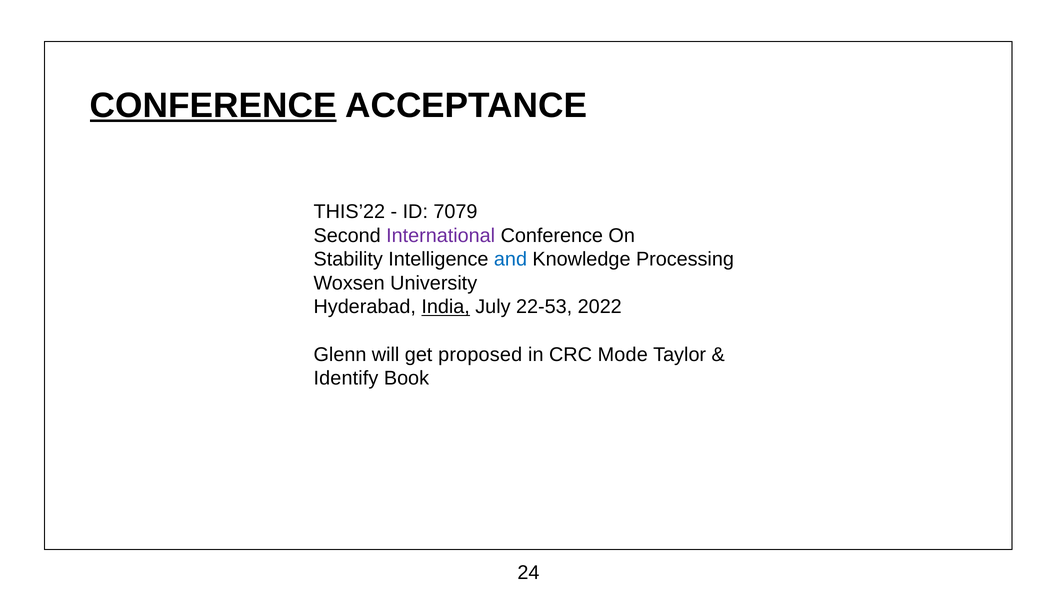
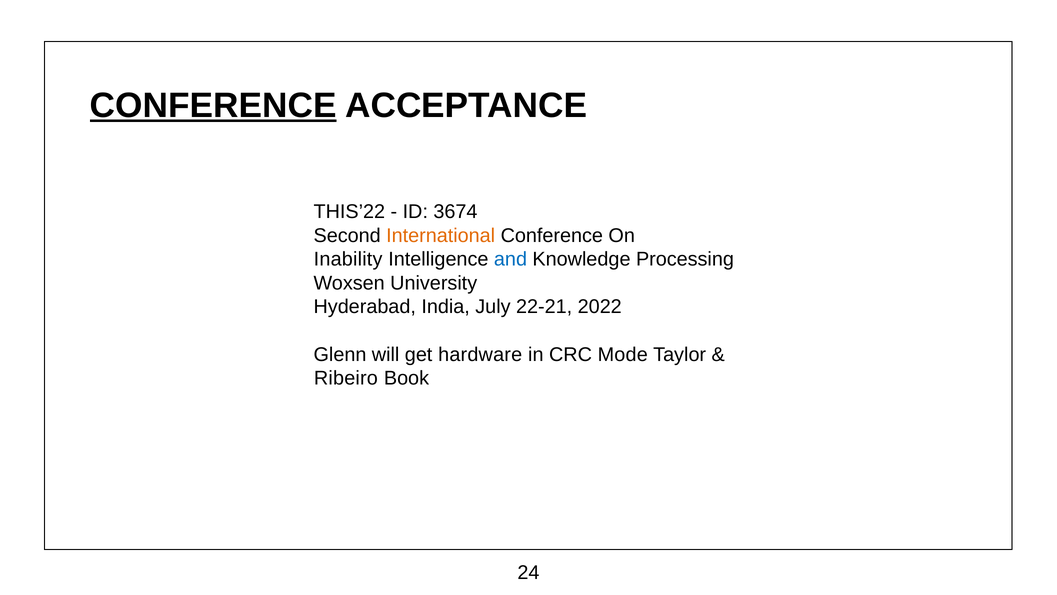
7079: 7079 -> 3674
International colour: purple -> orange
Stability: Stability -> Inability
India underline: present -> none
22-53: 22-53 -> 22-21
proposed: proposed -> hardware
Identify: Identify -> Ribeiro
